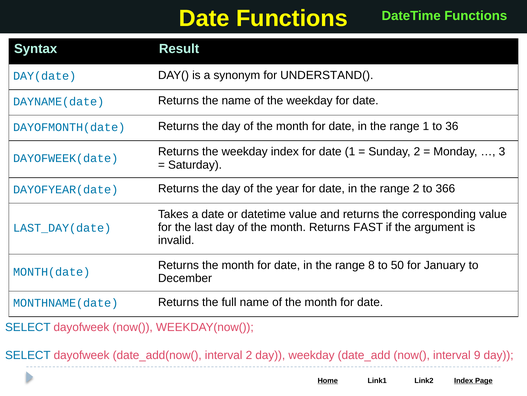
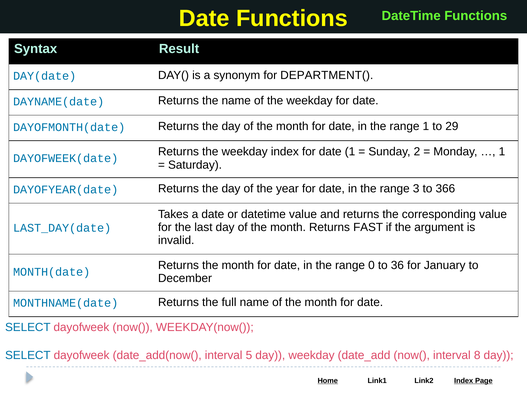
UNDERSTAND(: UNDERSTAND( -> DEPARTMENT(
36: 36 -> 29
3 at (502, 151): 3 -> 1
range 2: 2 -> 3
8: 8 -> 0
50: 50 -> 36
interval 2: 2 -> 5
9: 9 -> 8
